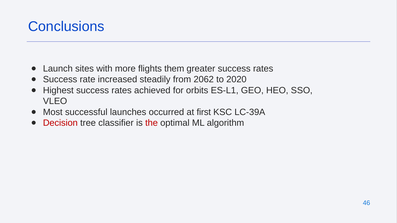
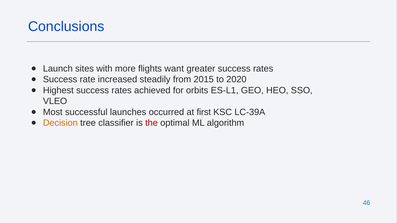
them: them -> want
2062: 2062 -> 2015
Decision colour: red -> orange
